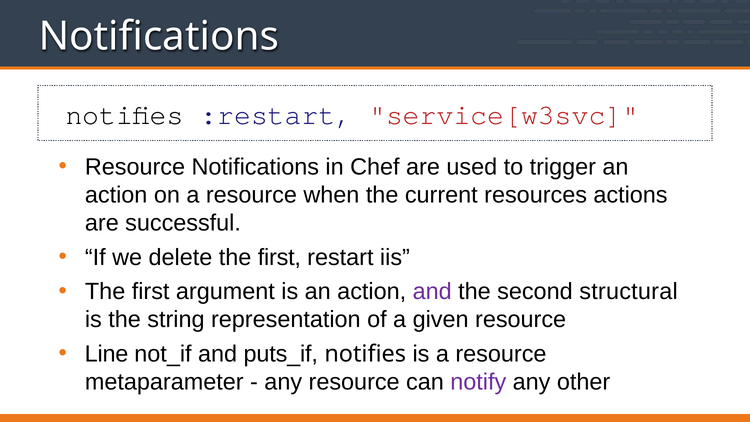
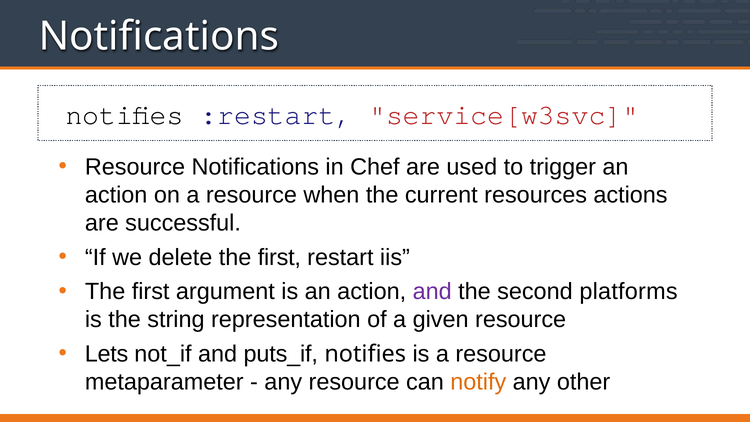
structural: structural -> platforms
Line: Line -> Lets
notify colour: purple -> orange
